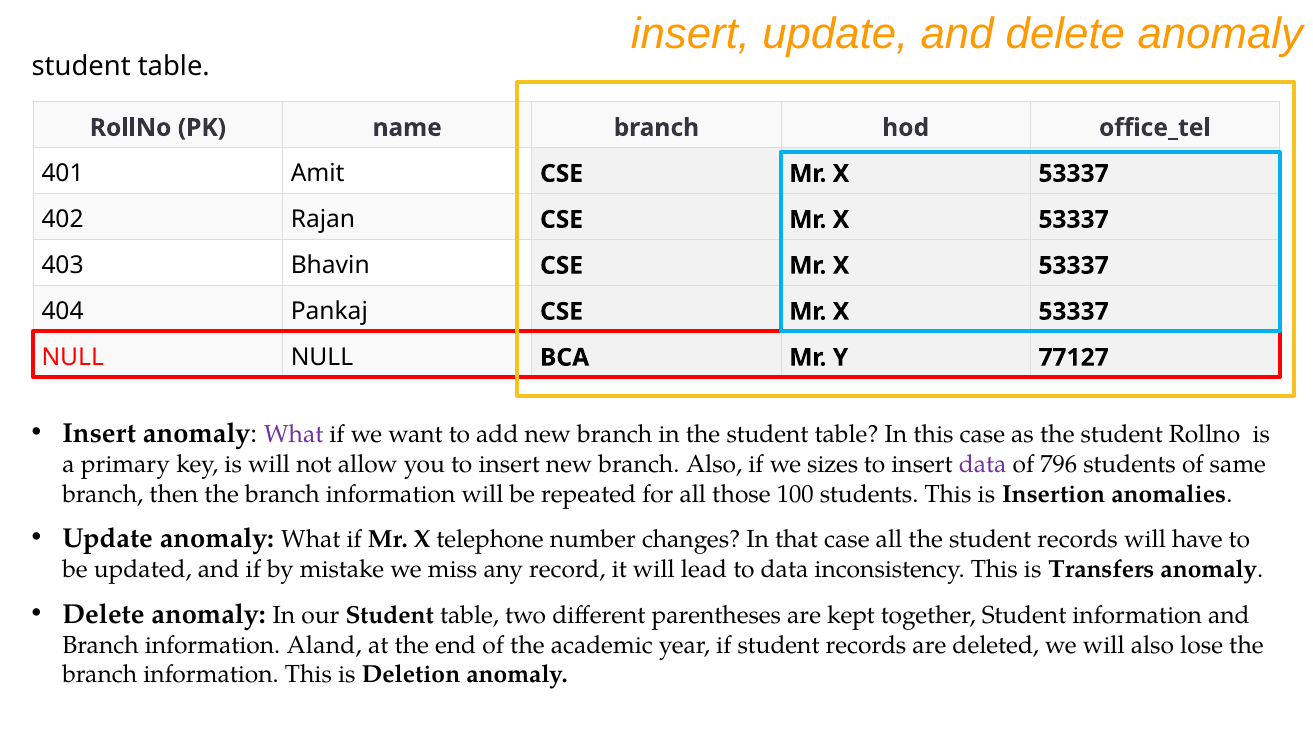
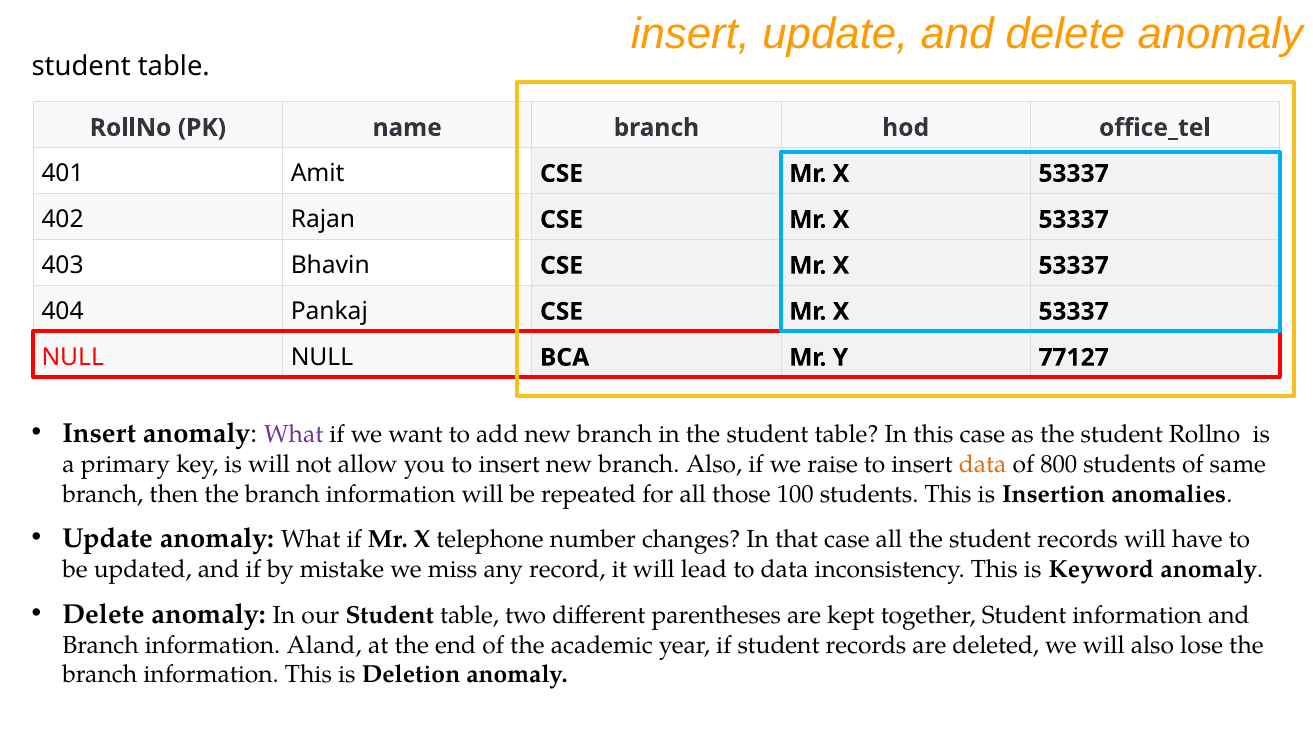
sizes: sizes -> raise
data at (983, 464) colour: purple -> orange
796: 796 -> 800
Transfers: Transfers -> Keyword
